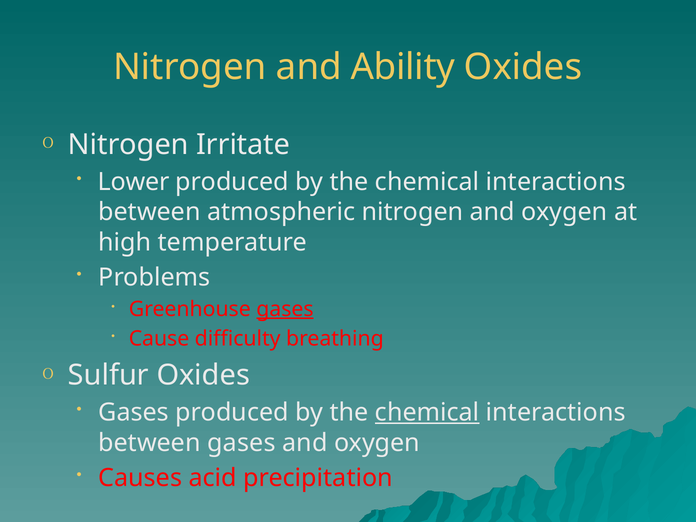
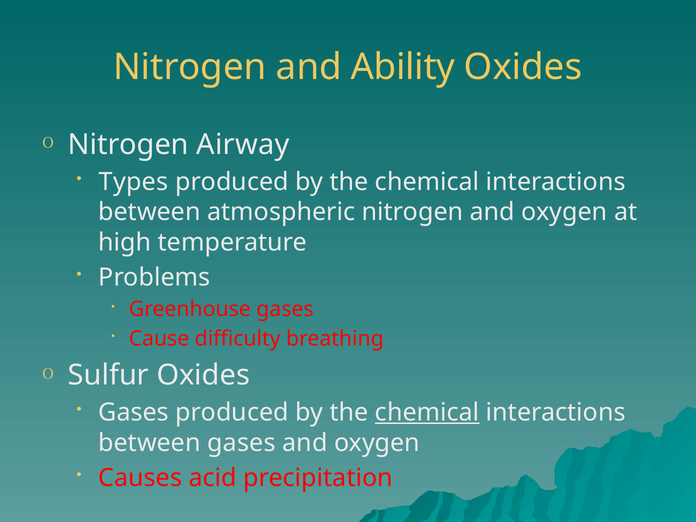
Irritate: Irritate -> Airway
Lower: Lower -> Types
gases at (285, 309) underline: present -> none
